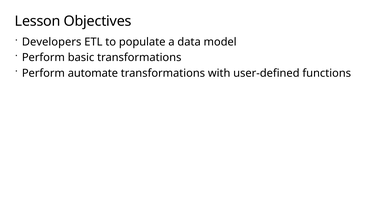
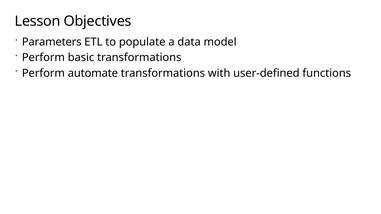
Developers: Developers -> Parameters
